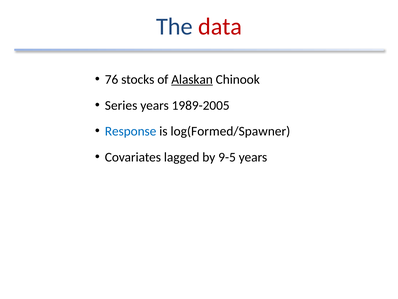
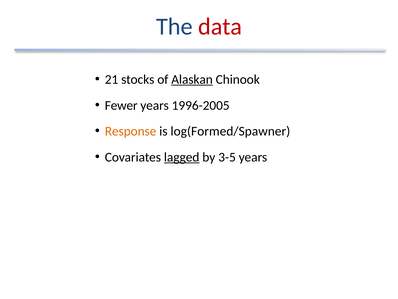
76: 76 -> 21
Series: Series -> Fewer
1989-2005: 1989-2005 -> 1996-2005
Response colour: blue -> orange
lagged underline: none -> present
9-5: 9-5 -> 3-5
